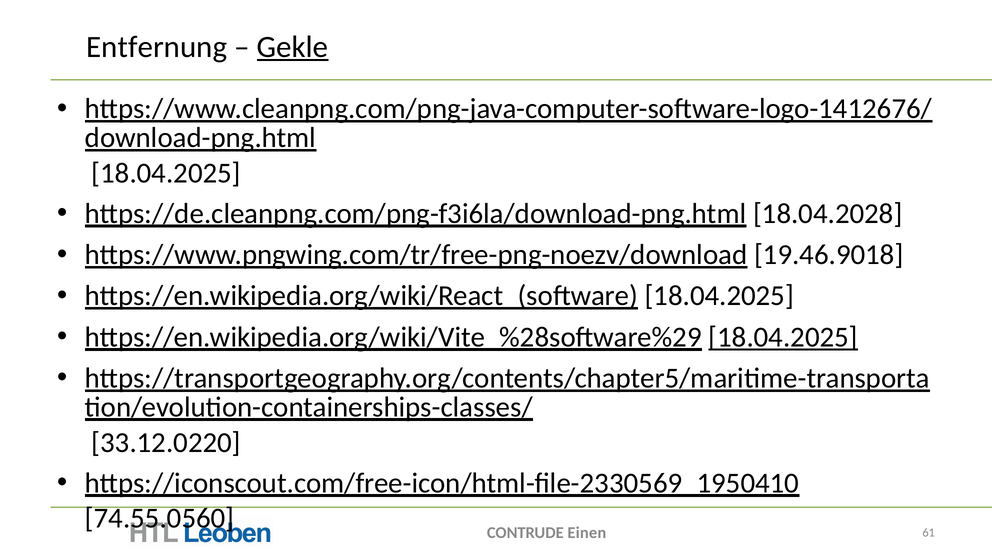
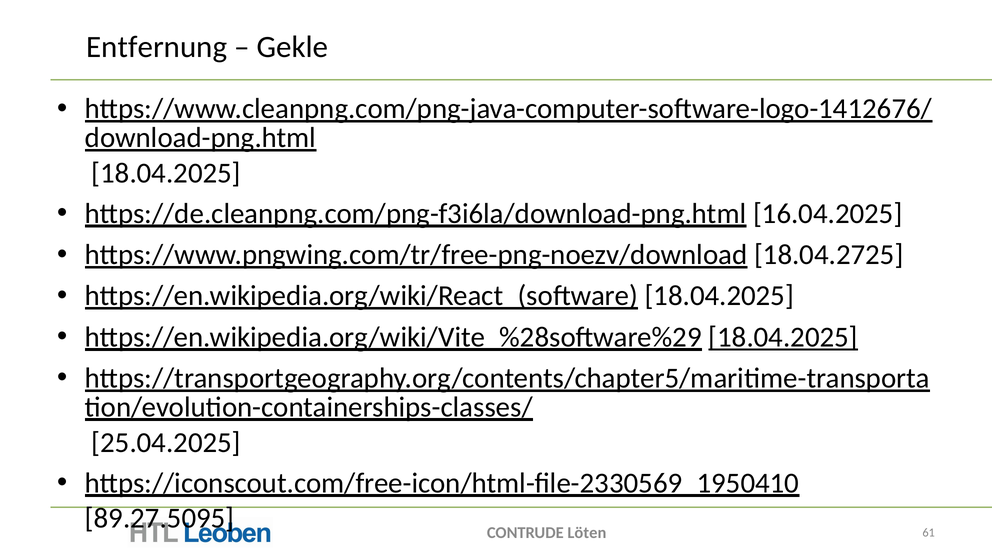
Gekle underline: present -> none
18.04.2028: 18.04.2028 -> 16.04.2025
19.46.9018: 19.46.9018 -> 18.04.2725
33.12.0220: 33.12.0220 -> 25.04.2025
74.55.0560: 74.55.0560 -> 89.27.5095
Einen: Einen -> Löten
